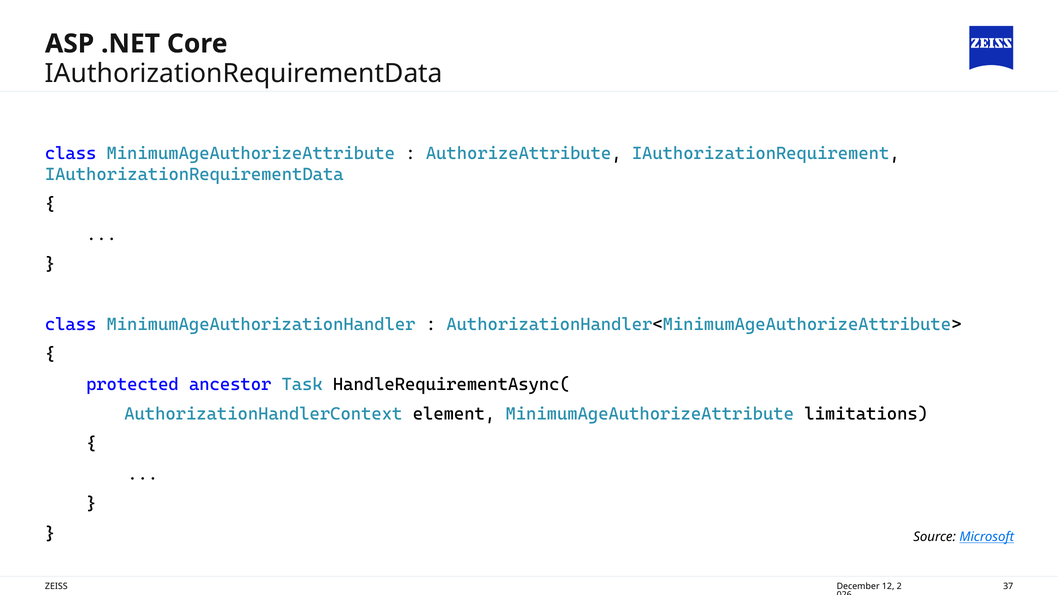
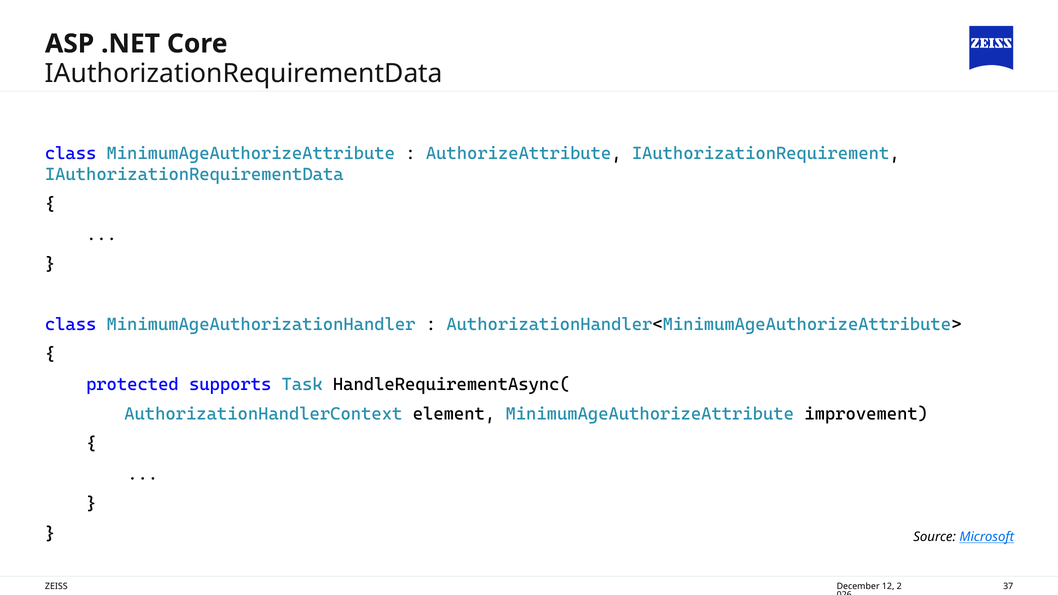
ancestor: ancestor -> supports
limitations: limitations -> improvement
